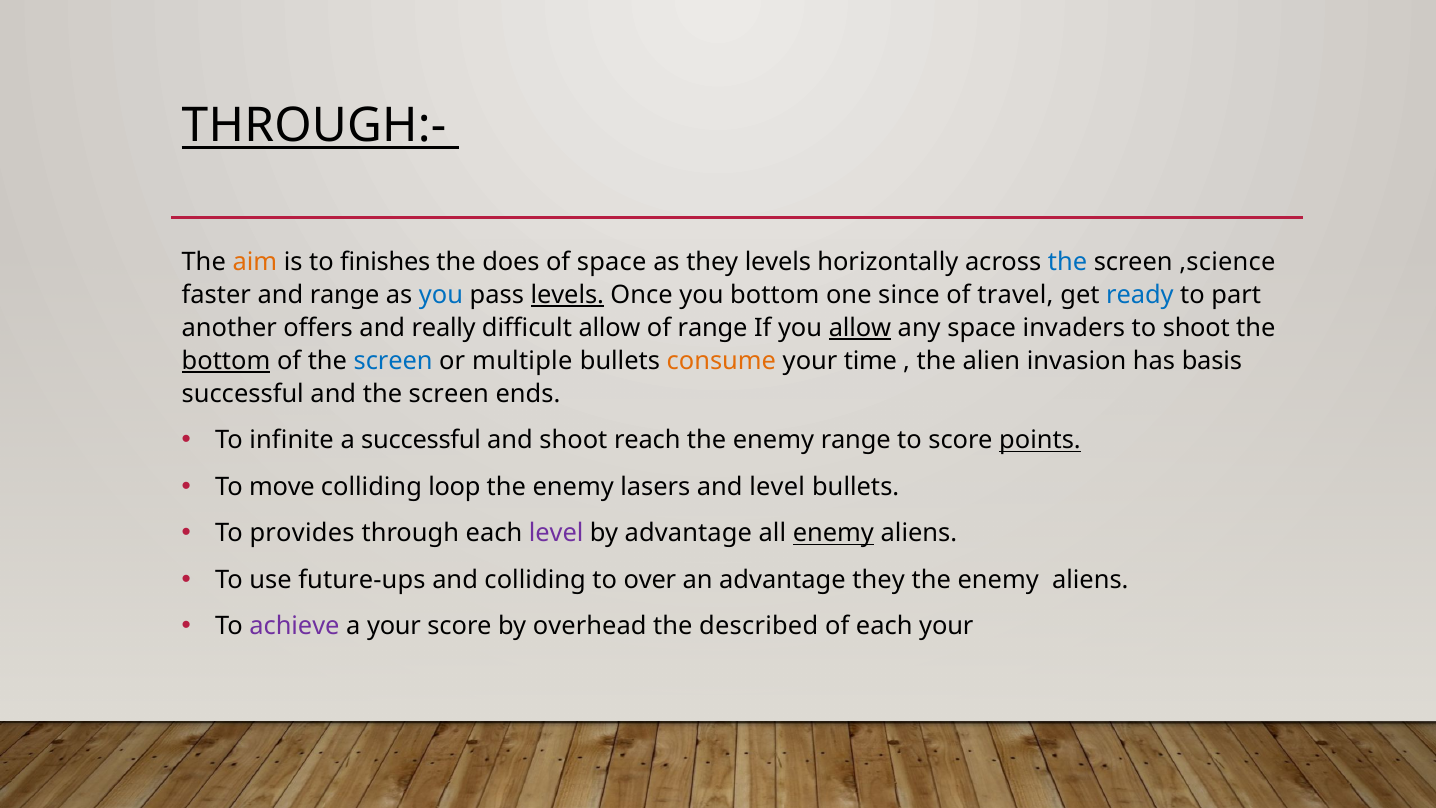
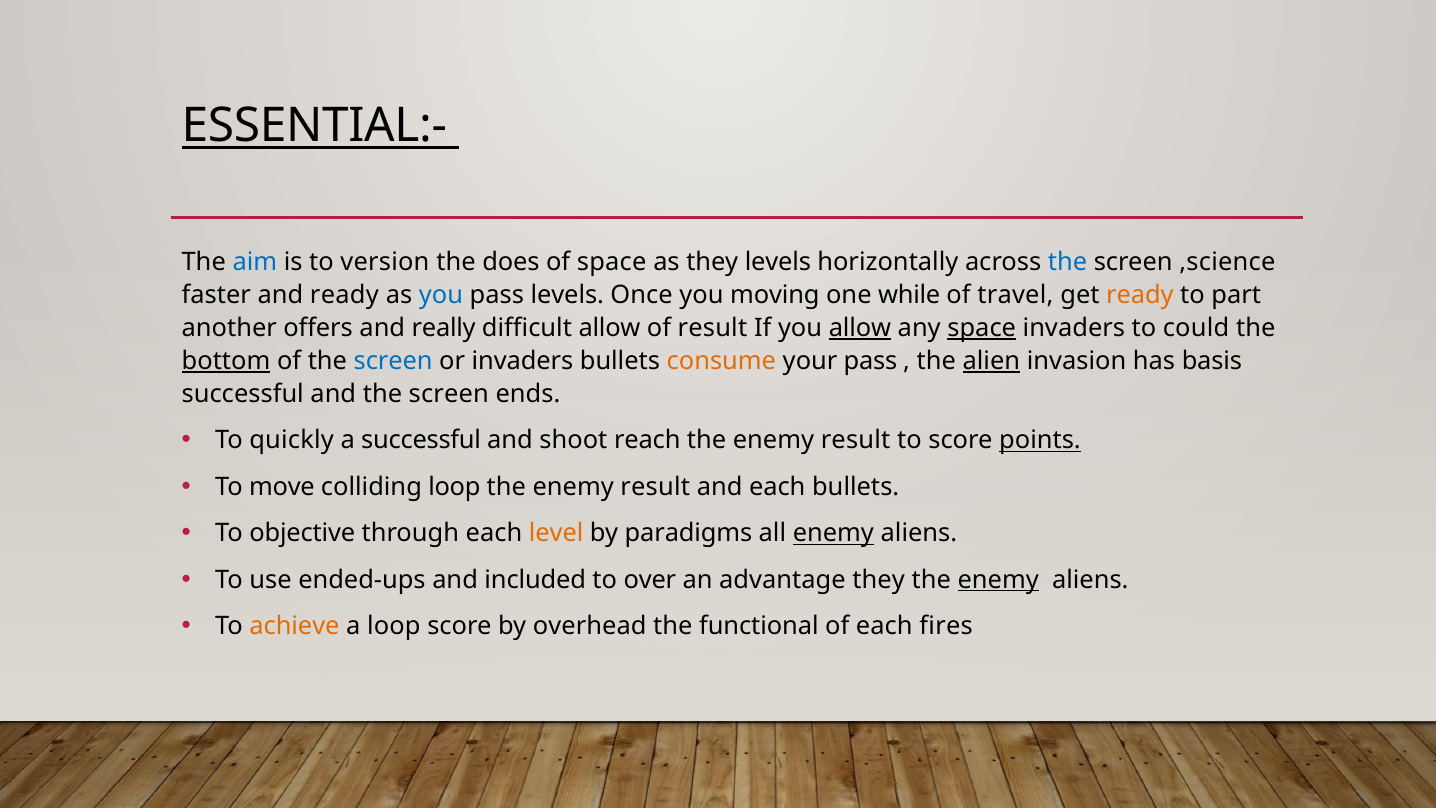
THROUGH:-: THROUGH:- -> ESSENTIAL:-
aim colour: orange -> blue
finishes: finishes -> version
and range: range -> ready
levels at (567, 295) underline: present -> none
you bottom: bottom -> moving
since: since -> while
ready at (1140, 295) colour: blue -> orange
of range: range -> result
space at (982, 328) underline: none -> present
to shoot: shoot -> could
or multiple: multiple -> invaders
your time: time -> pass
alien underline: none -> present
infinite: infinite -> quickly
range at (856, 440): range -> result
lasers at (655, 487): lasers -> result
and level: level -> each
provides: provides -> objective
level at (556, 533) colour: purple -> orange
by advantage: advantage -> paradigms
future-ups: future-ups -> ended-ups
and colliding: colliding -> included
enemy at (998, 580) underline: none -> present
achieve colour: purple -> orange
a your: your -> loop
described: described -> functional
each your: your -> fires
